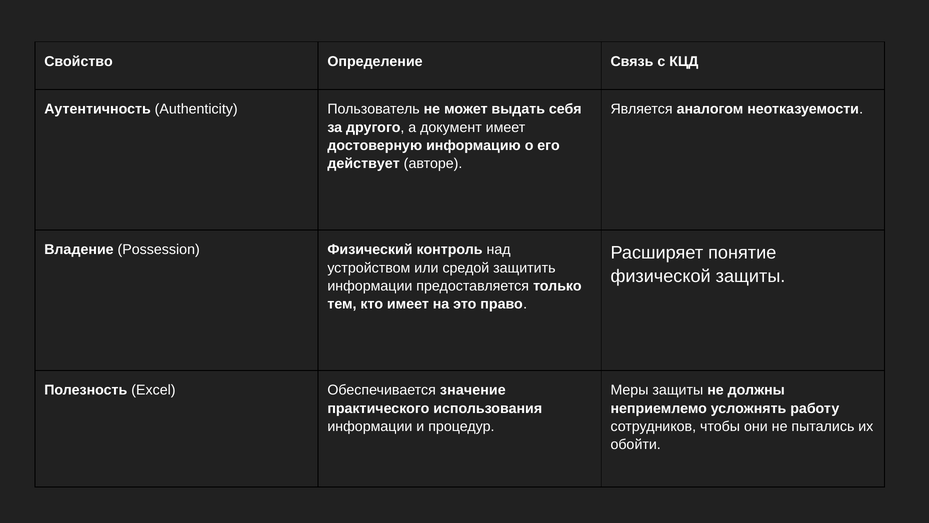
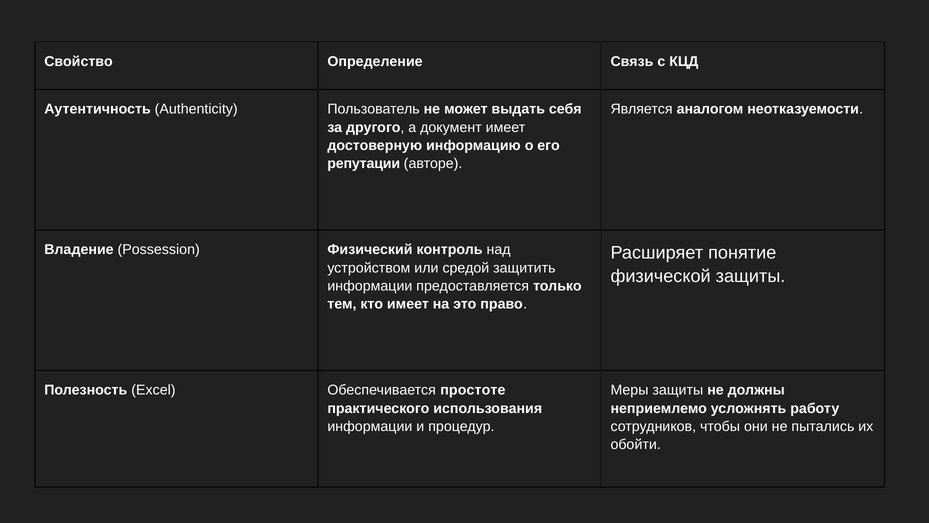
действует: действует -> репутации
значение: значение -> простоте
